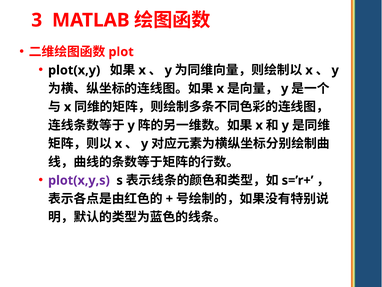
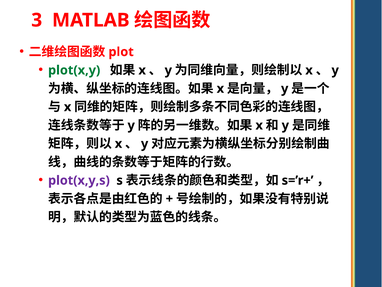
plot(x,y colour: black -> green
